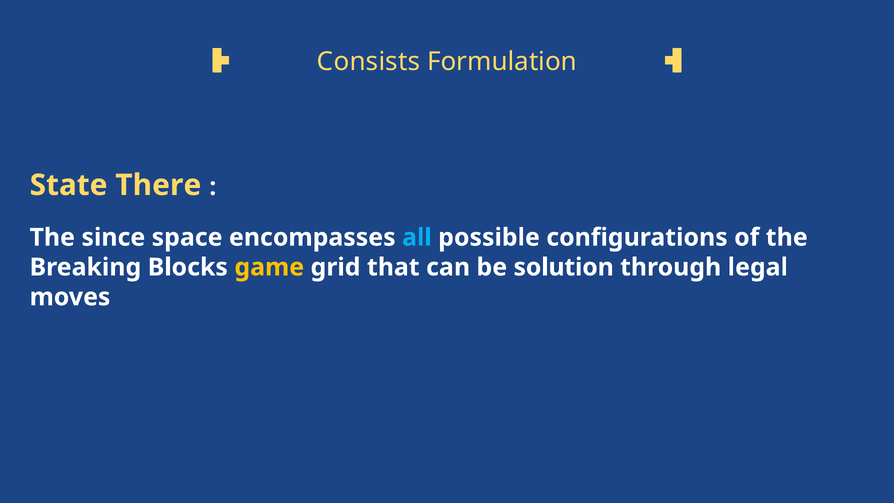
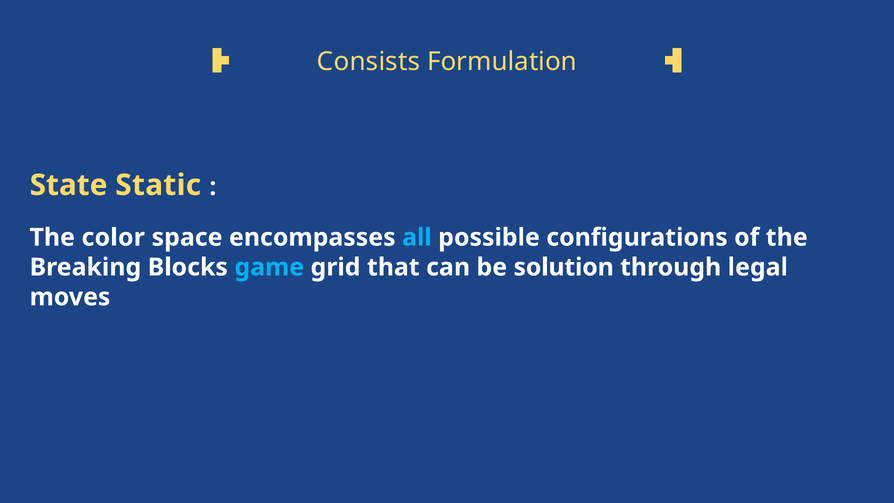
There: There -> Static
since: since -> color
game colour: yellow -> light blue
